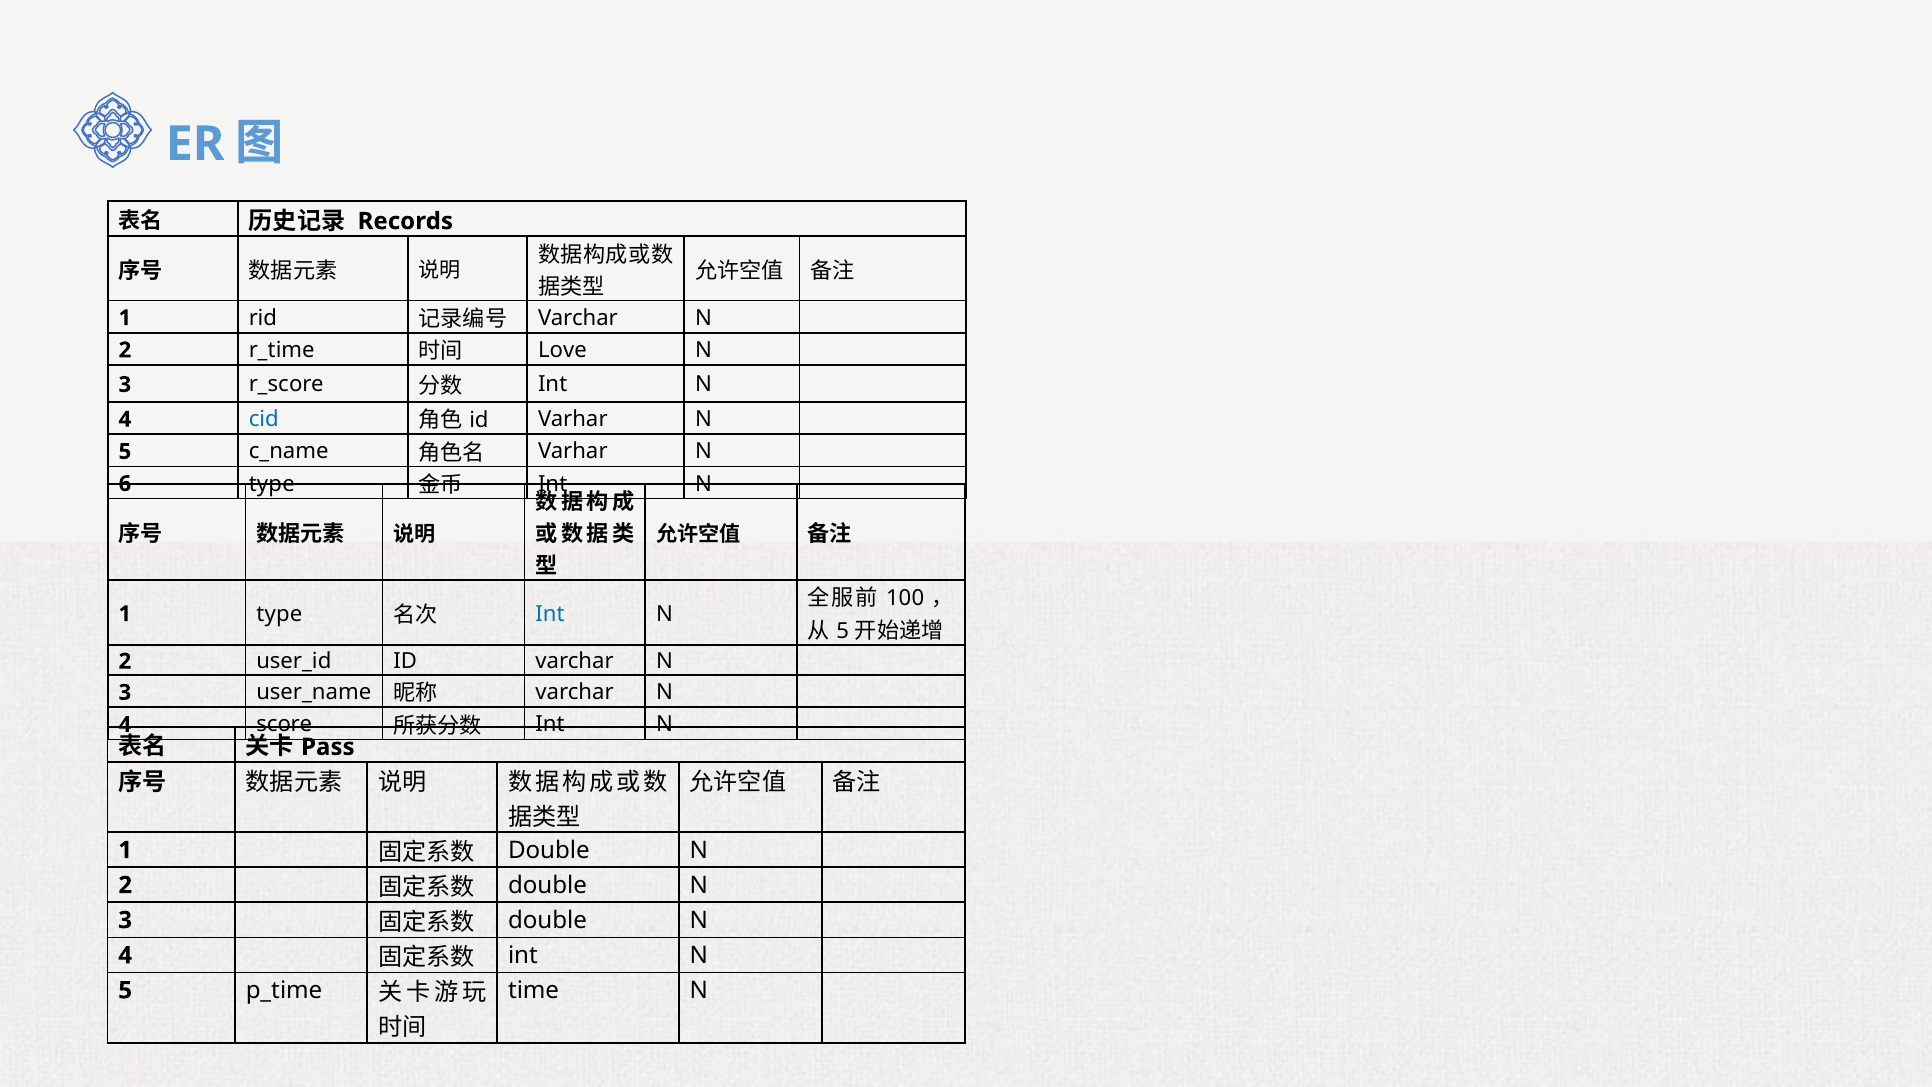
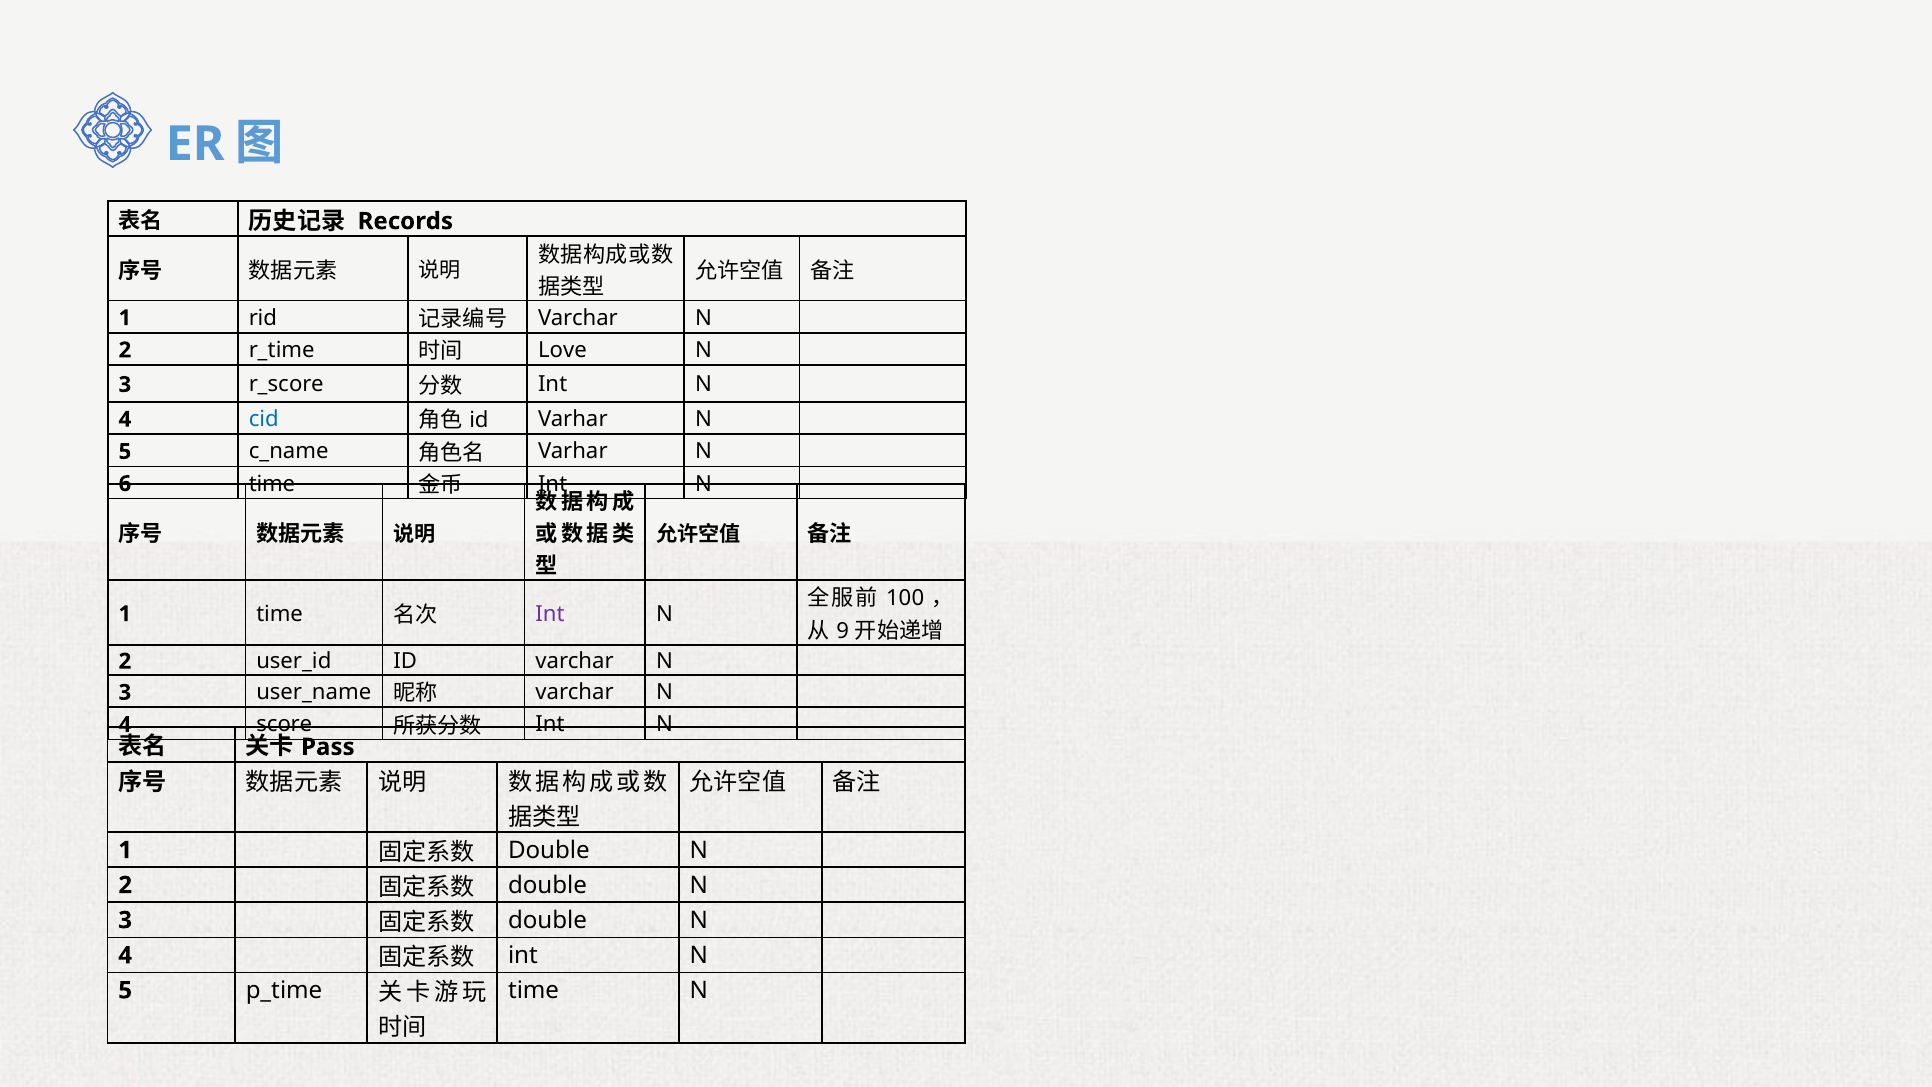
6 type: type -> time
1 type: type -> time
Int at (550, 614) colour: blue -> purple
5 at (843, 631): 5 -> 9
